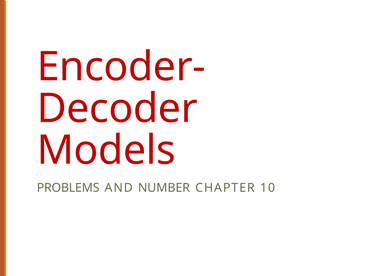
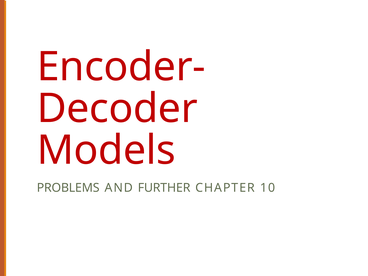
NUMBER: NUMBER -> FURTHER
